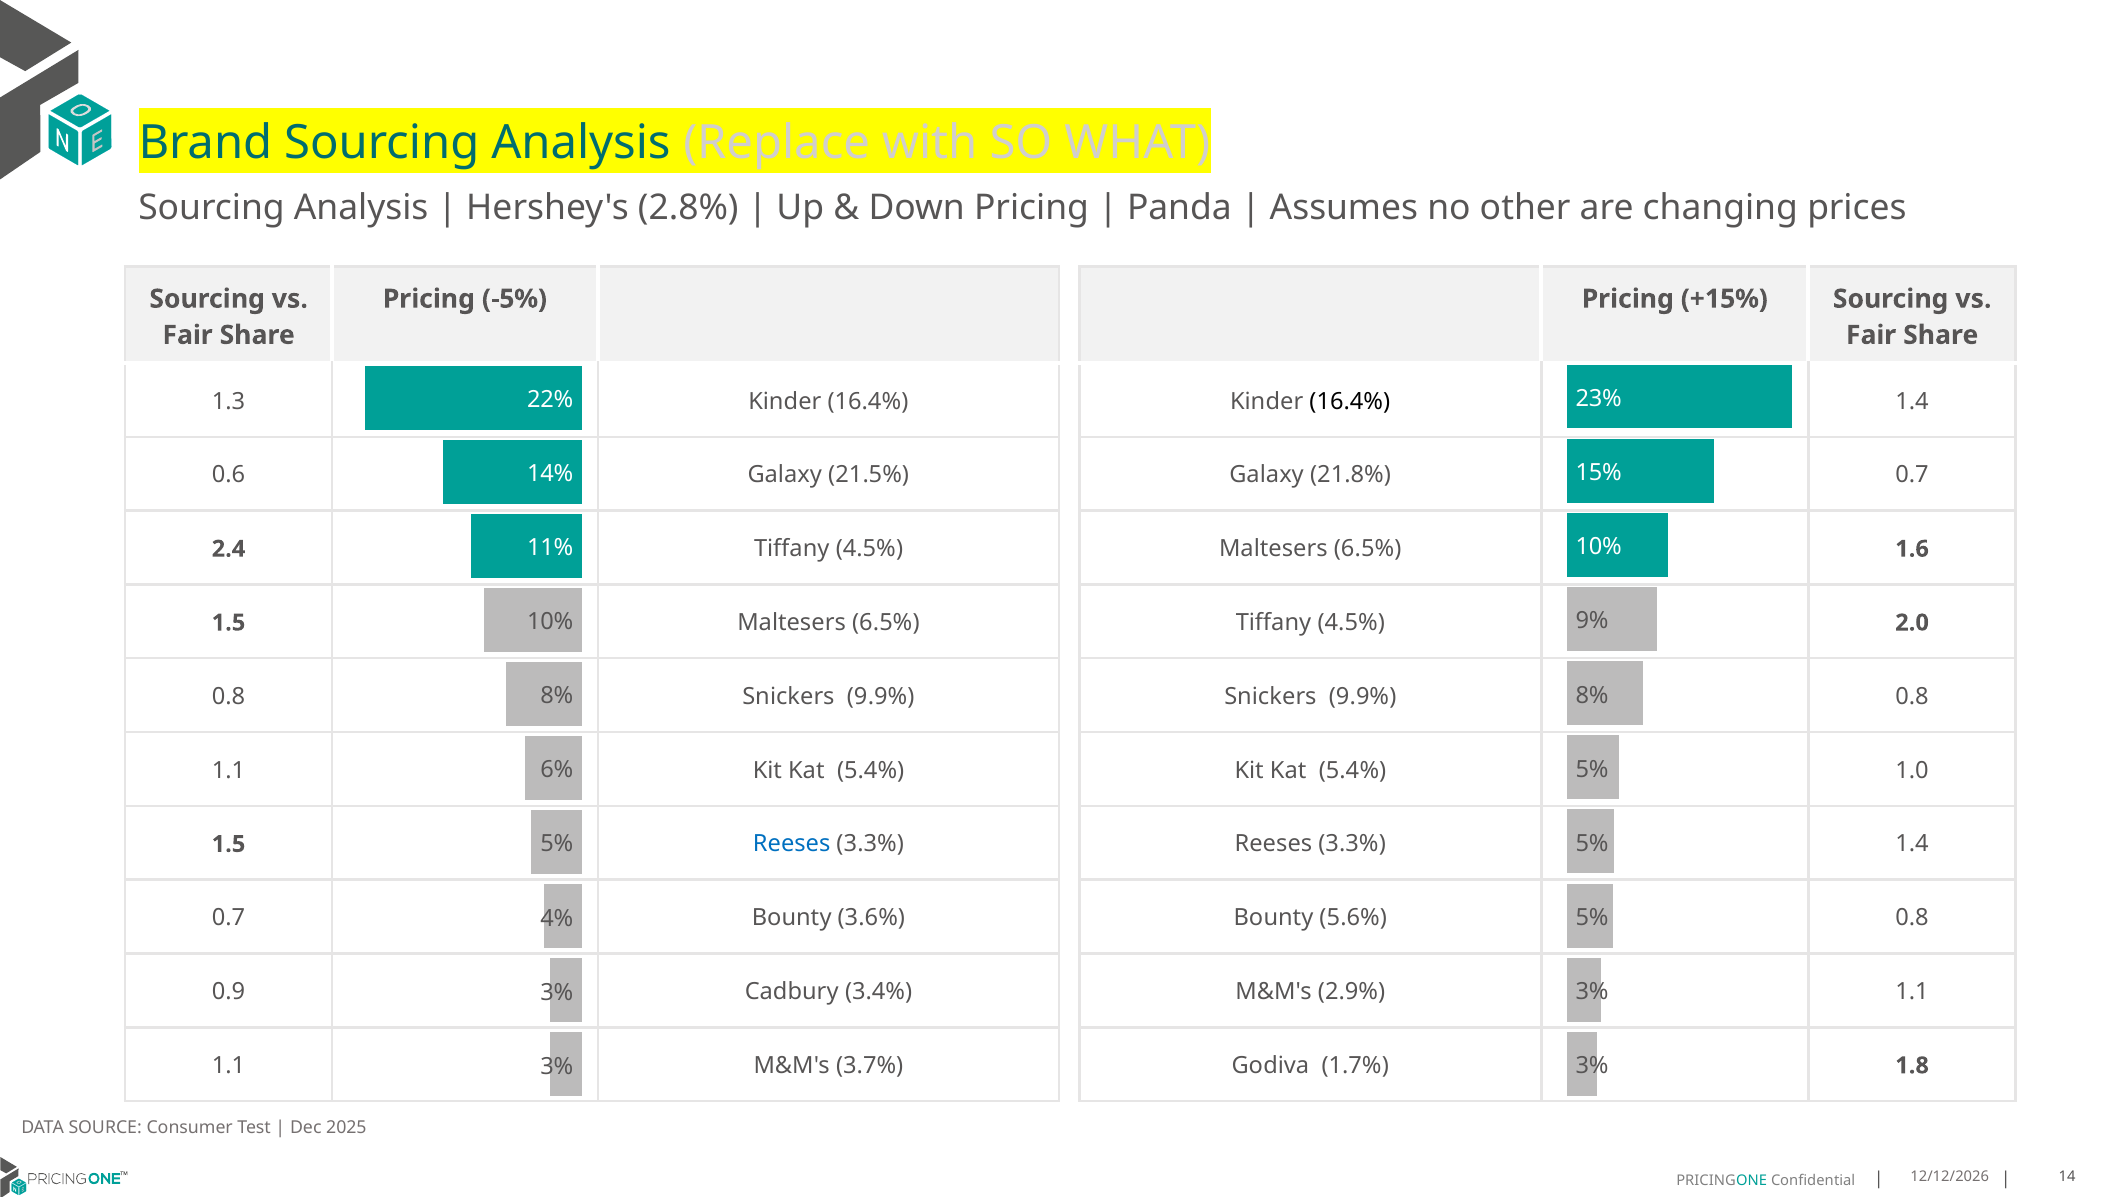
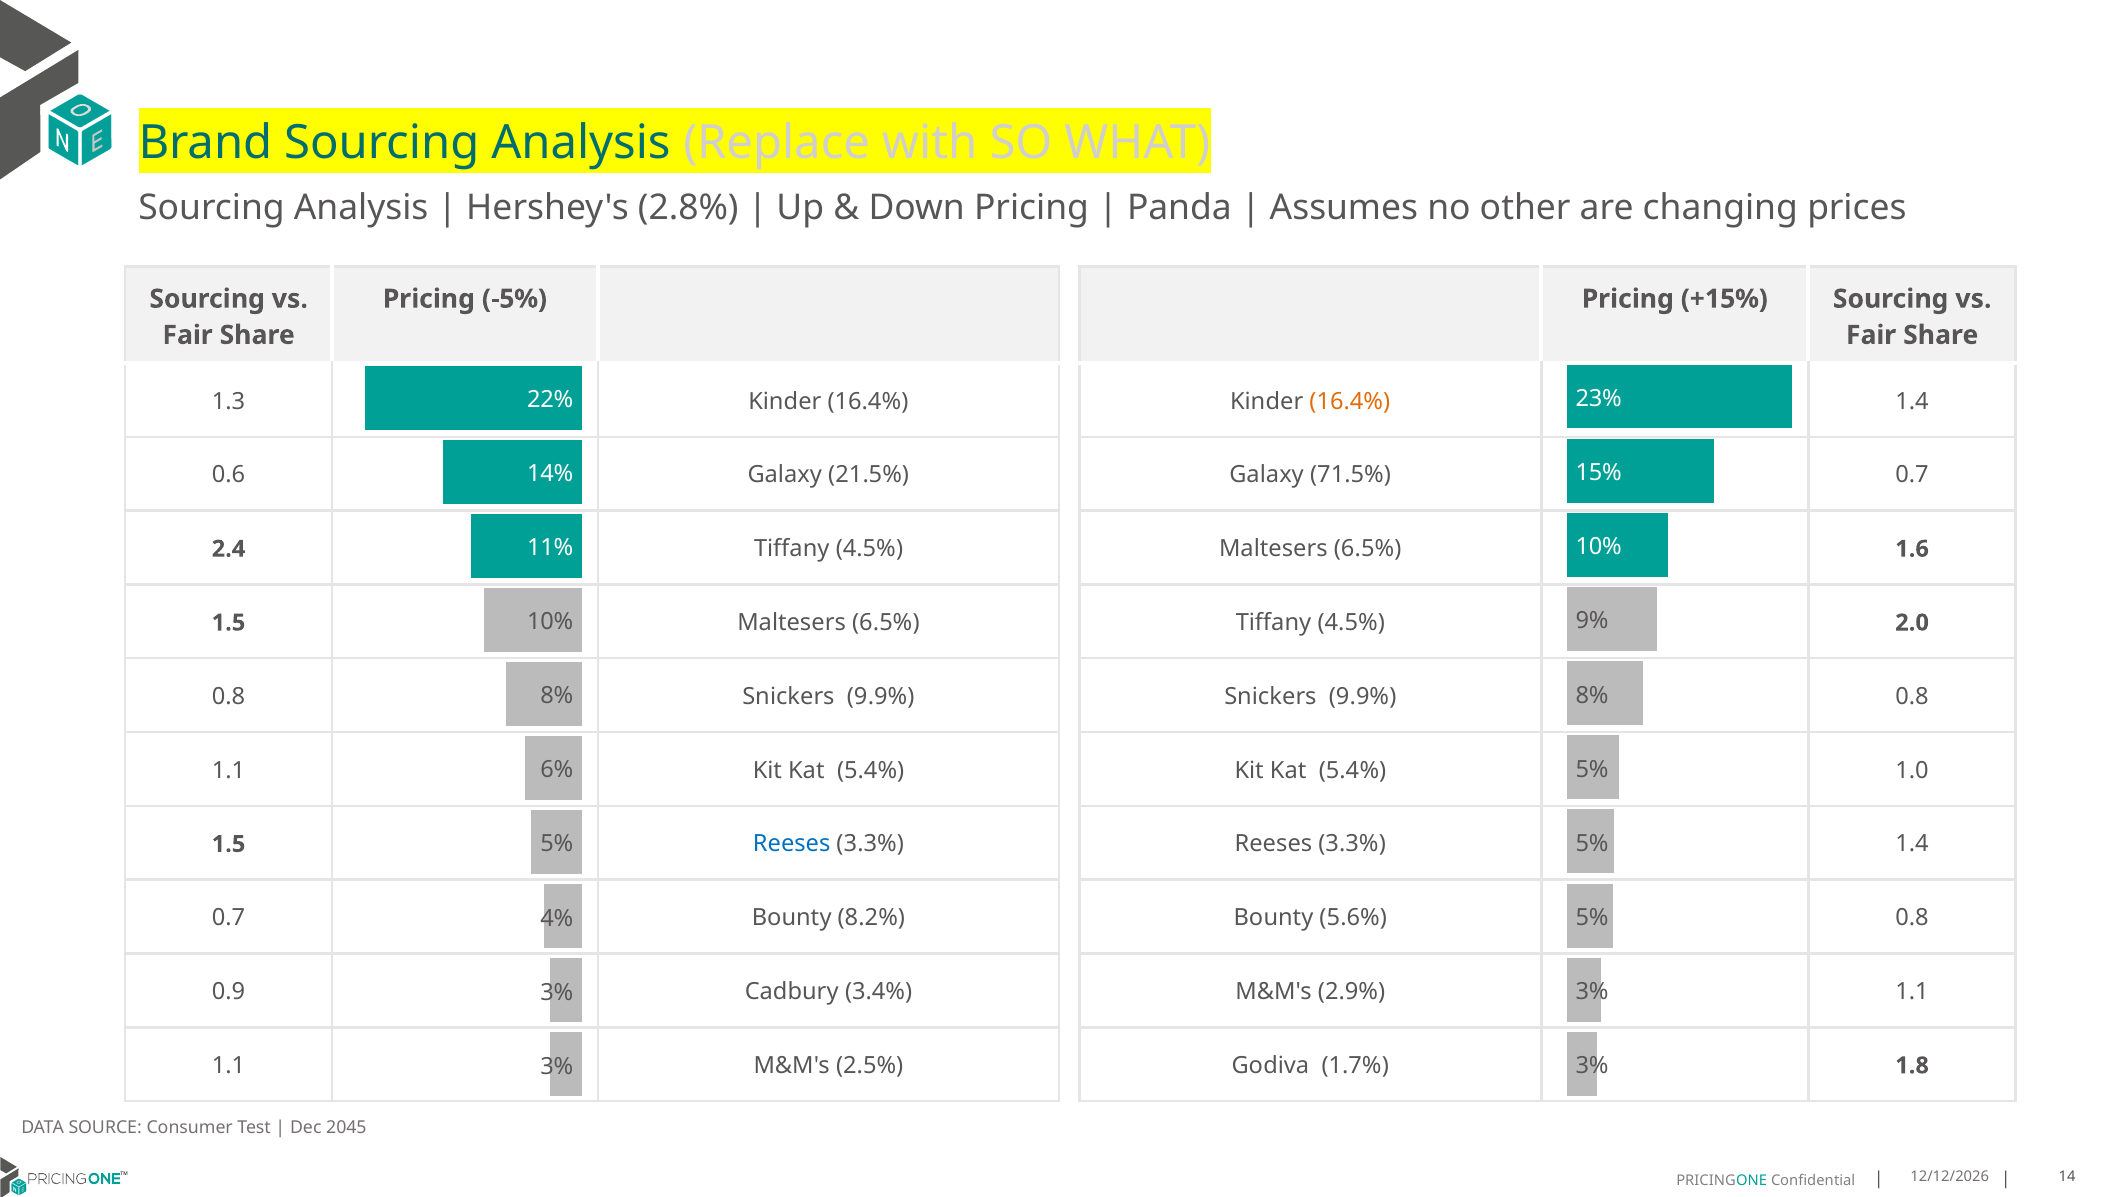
16.4% at (1350, 401) colour: black -> orange
21.8%: 21.8% -> 71.5%
3.6%: 3.6% -> 8.2%
3.7%: 3.7% -> 2.5%
2025: 2025 -> 2045
